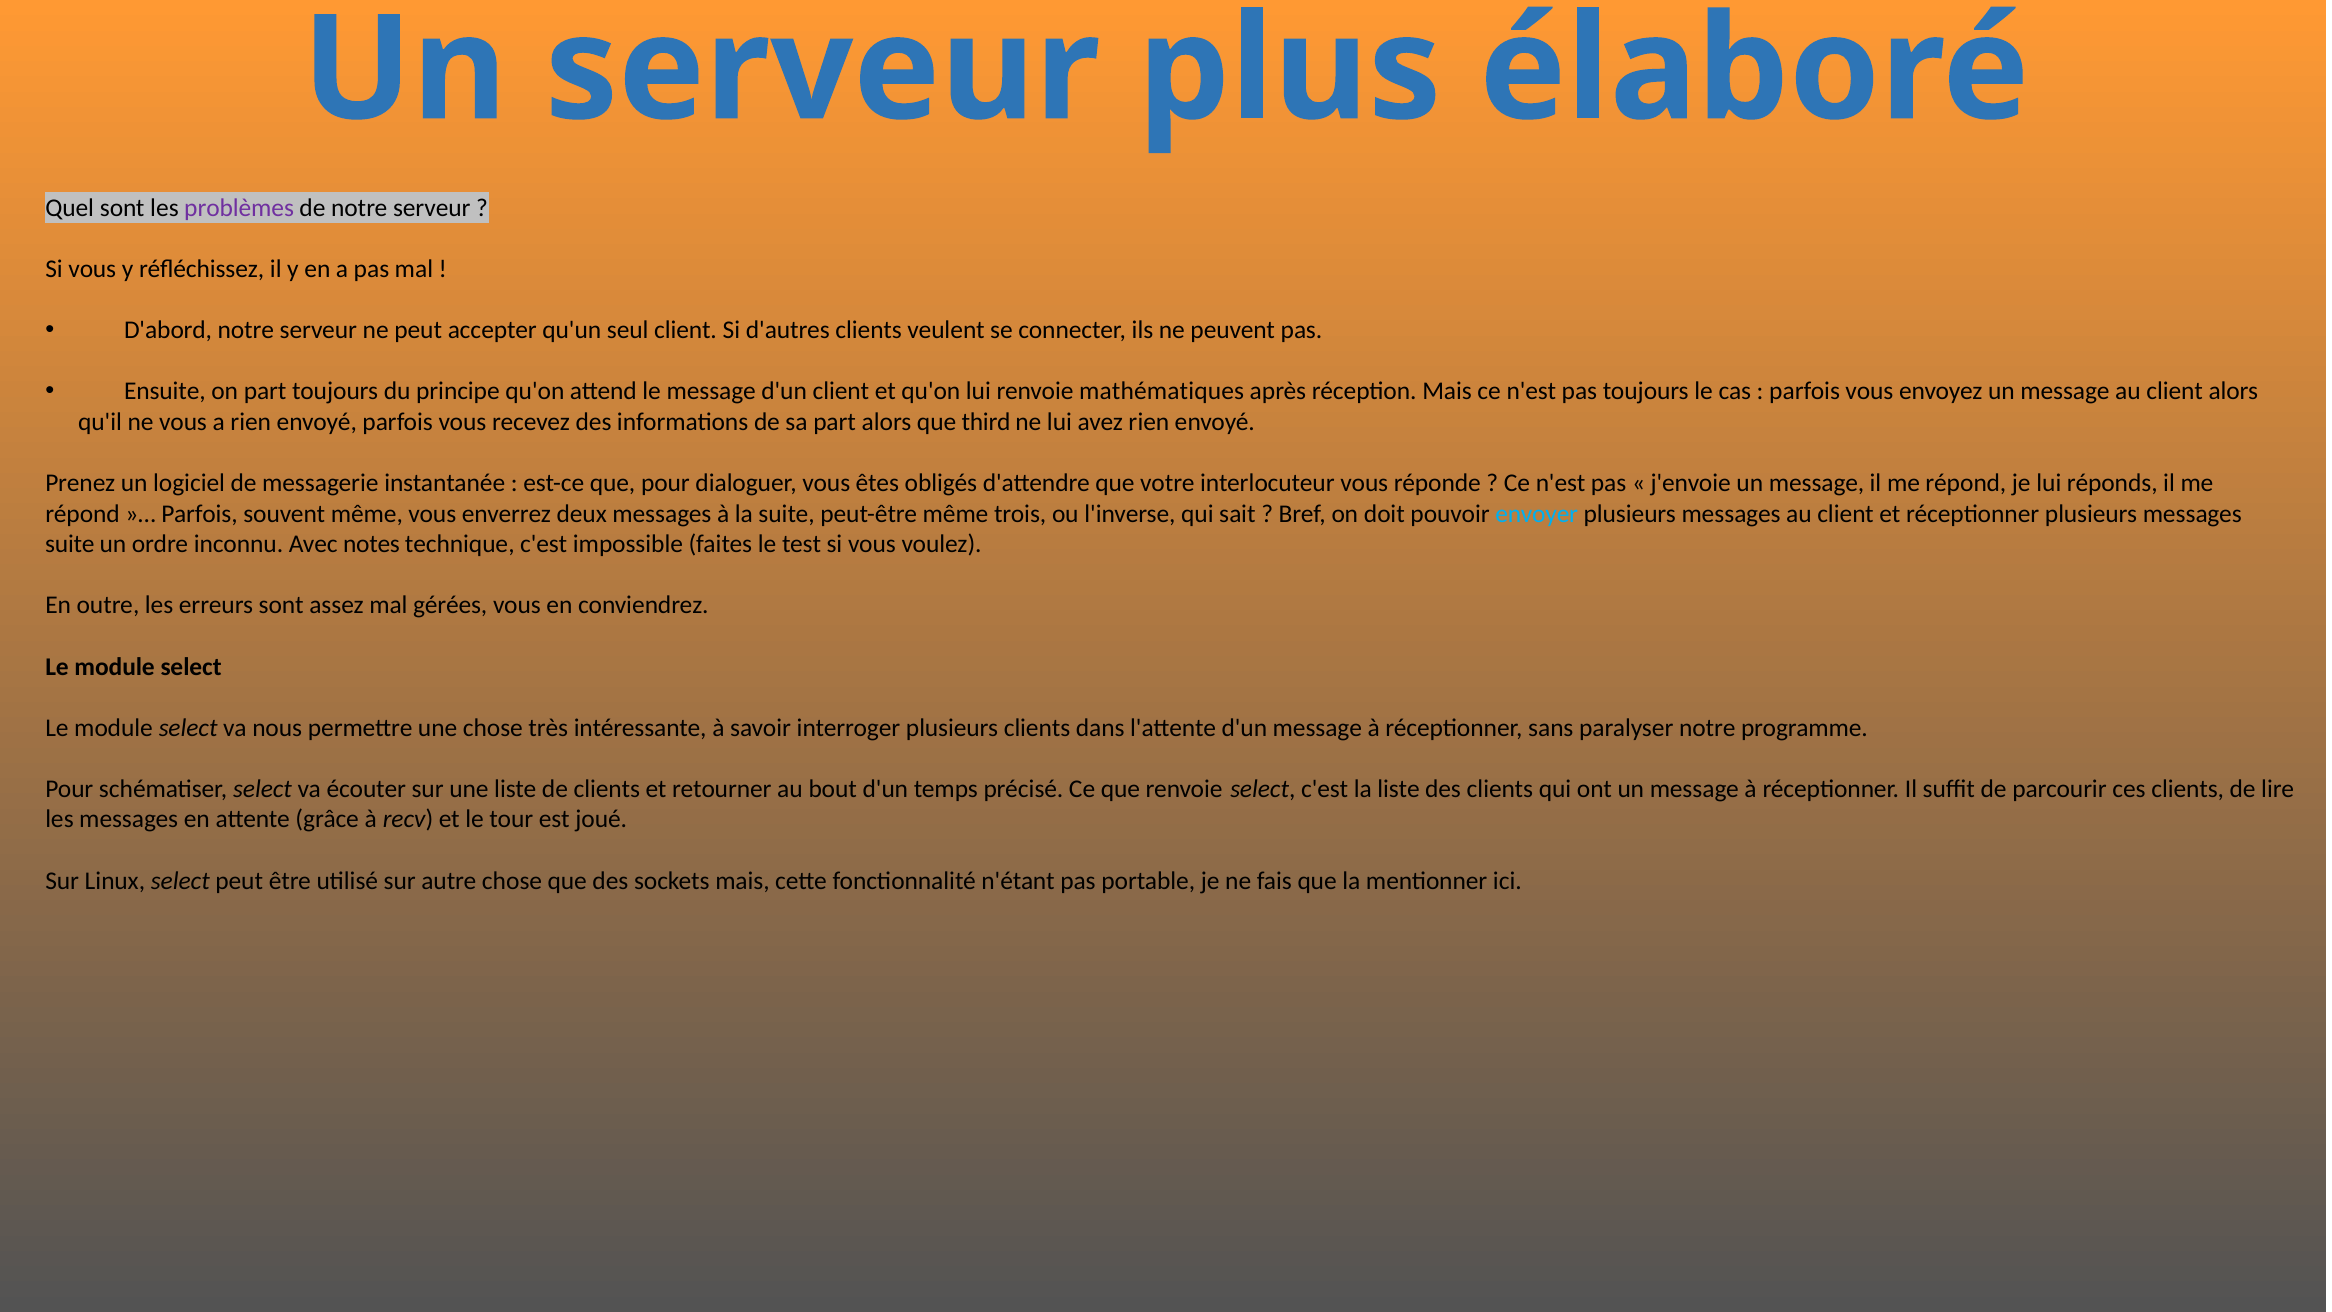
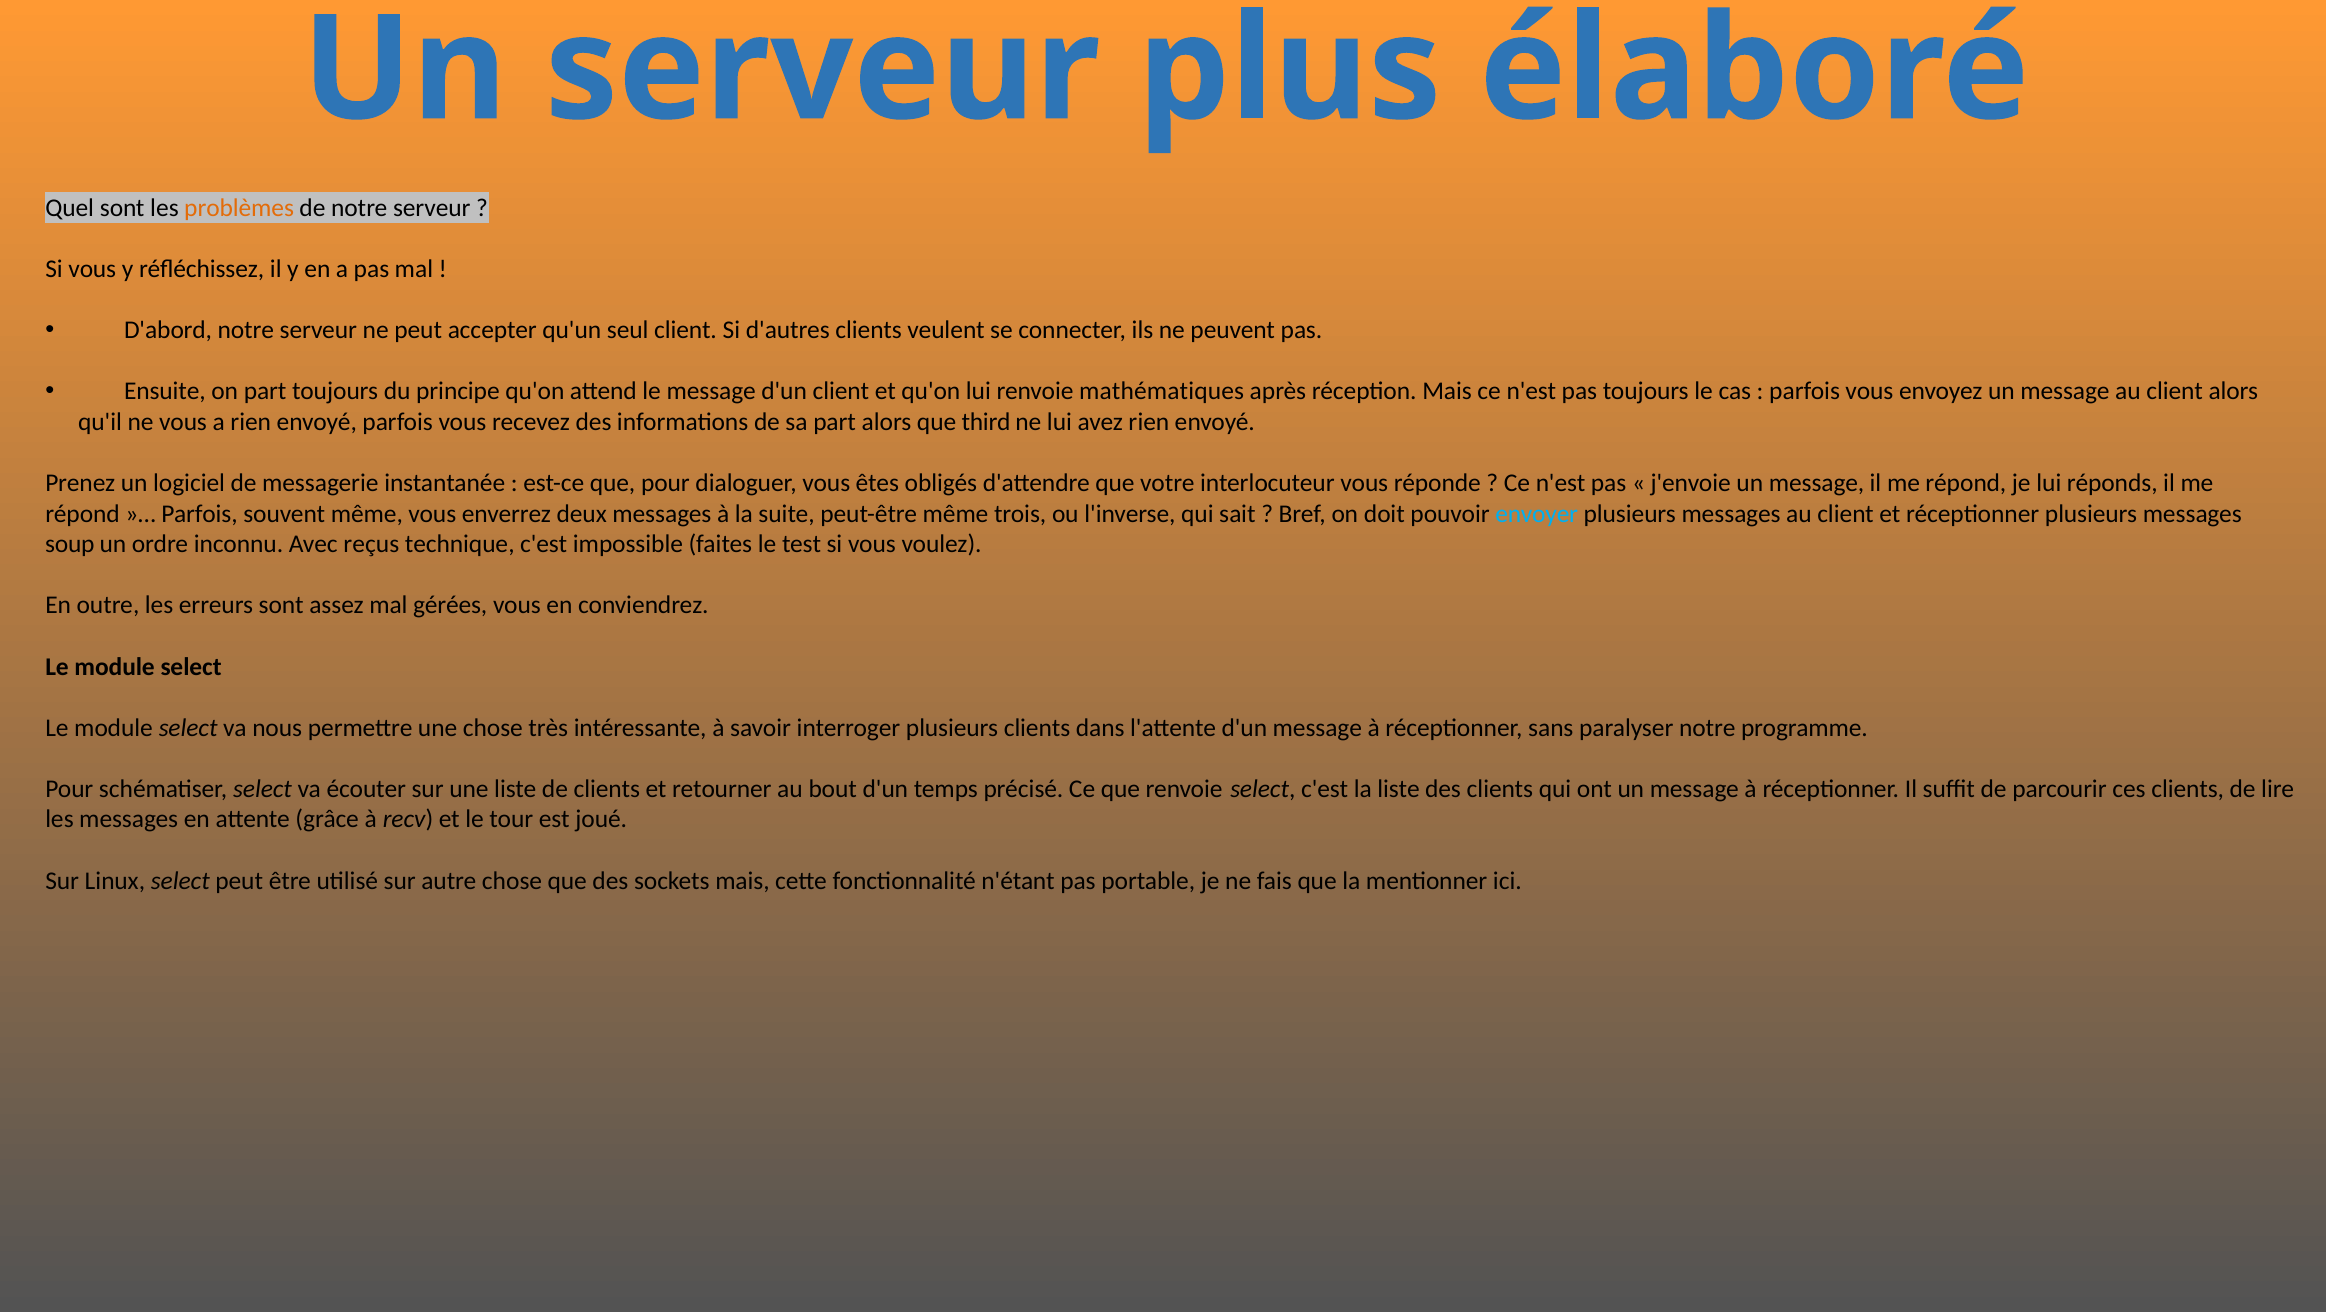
problèmes colour: purple -> orange
suite at (70, 544): suite -> soup
notes: notes -> reçus
